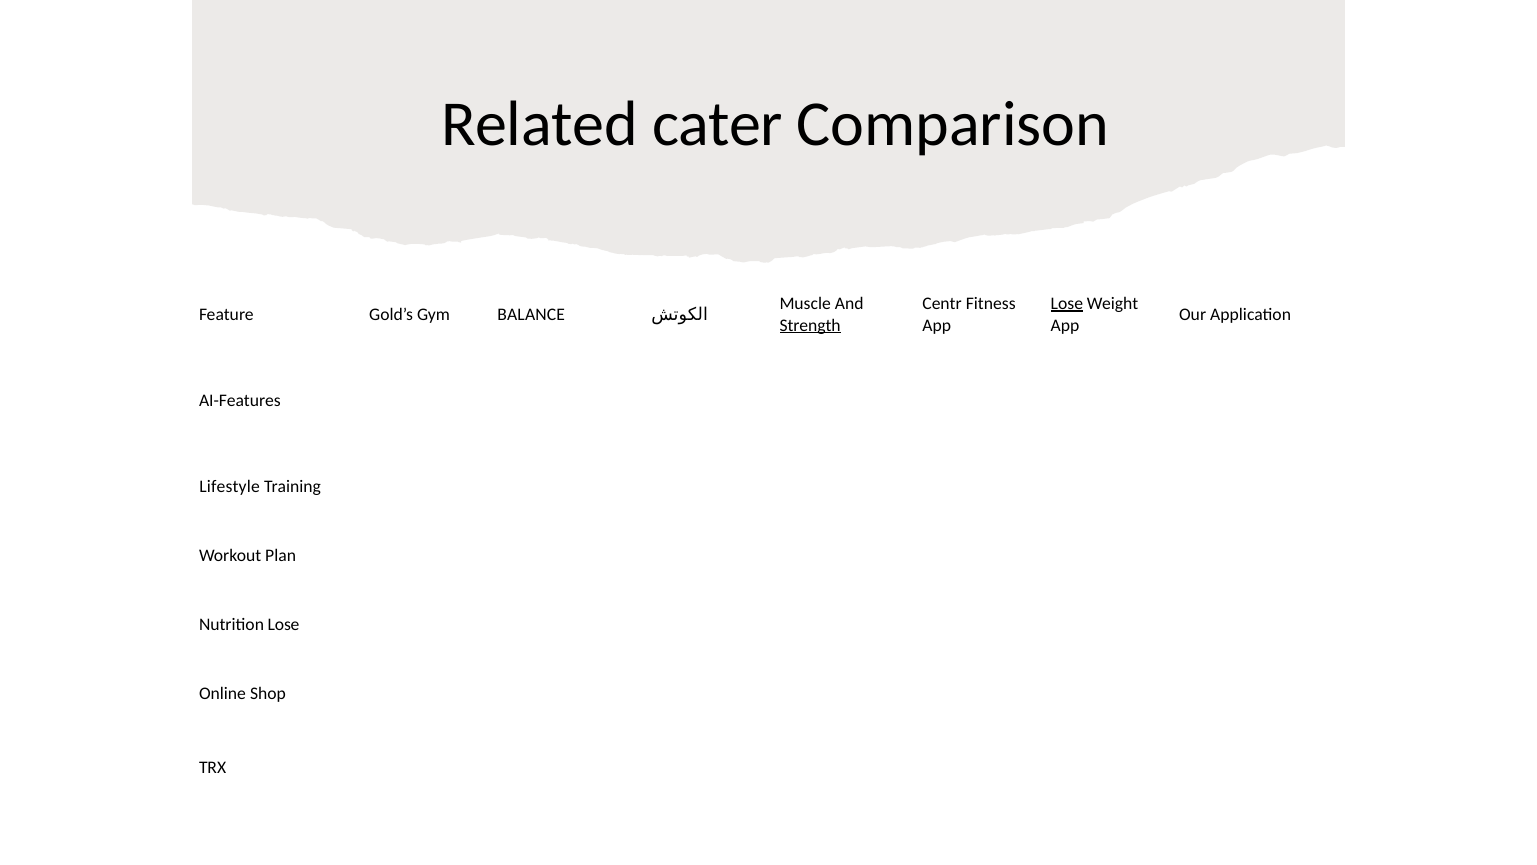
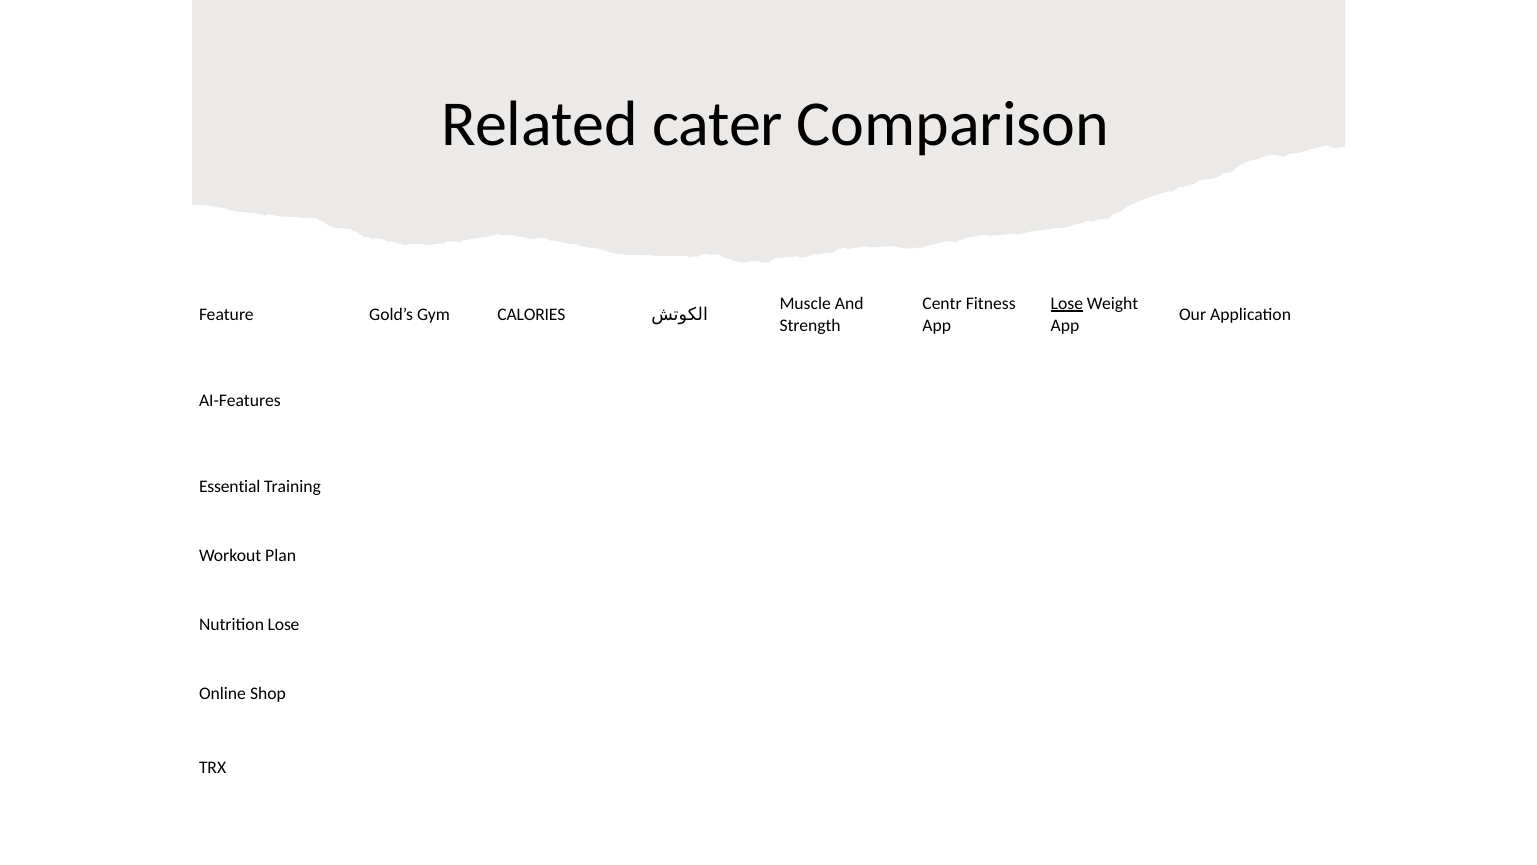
BALANCE: BALANCE -> CALORIES
Strength underline: present -> none
Lifestyle: Lifestyle -> Essential
